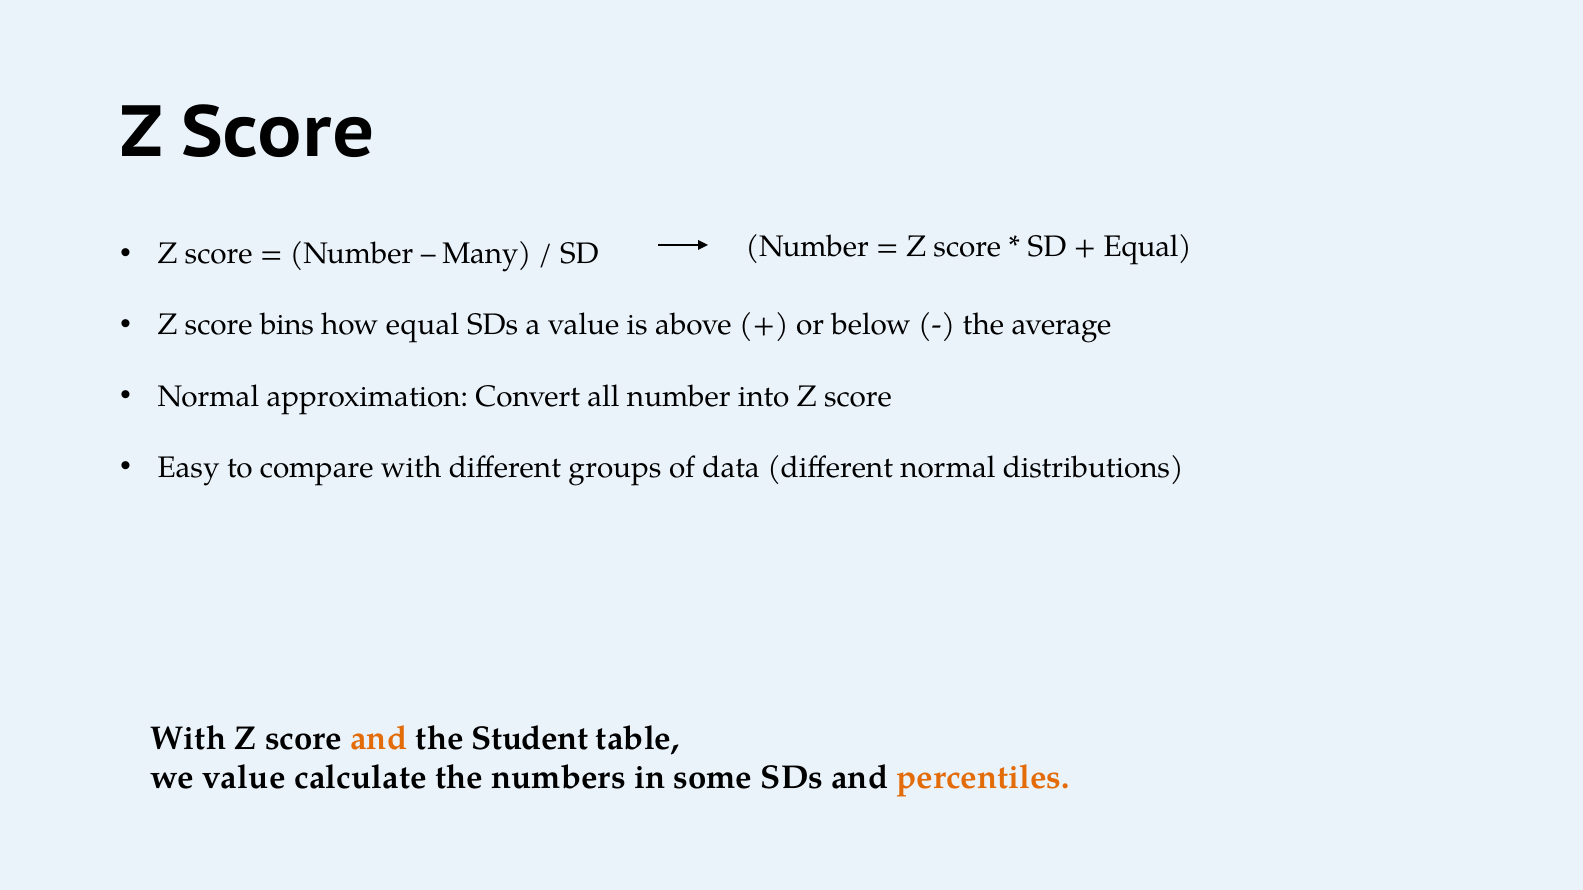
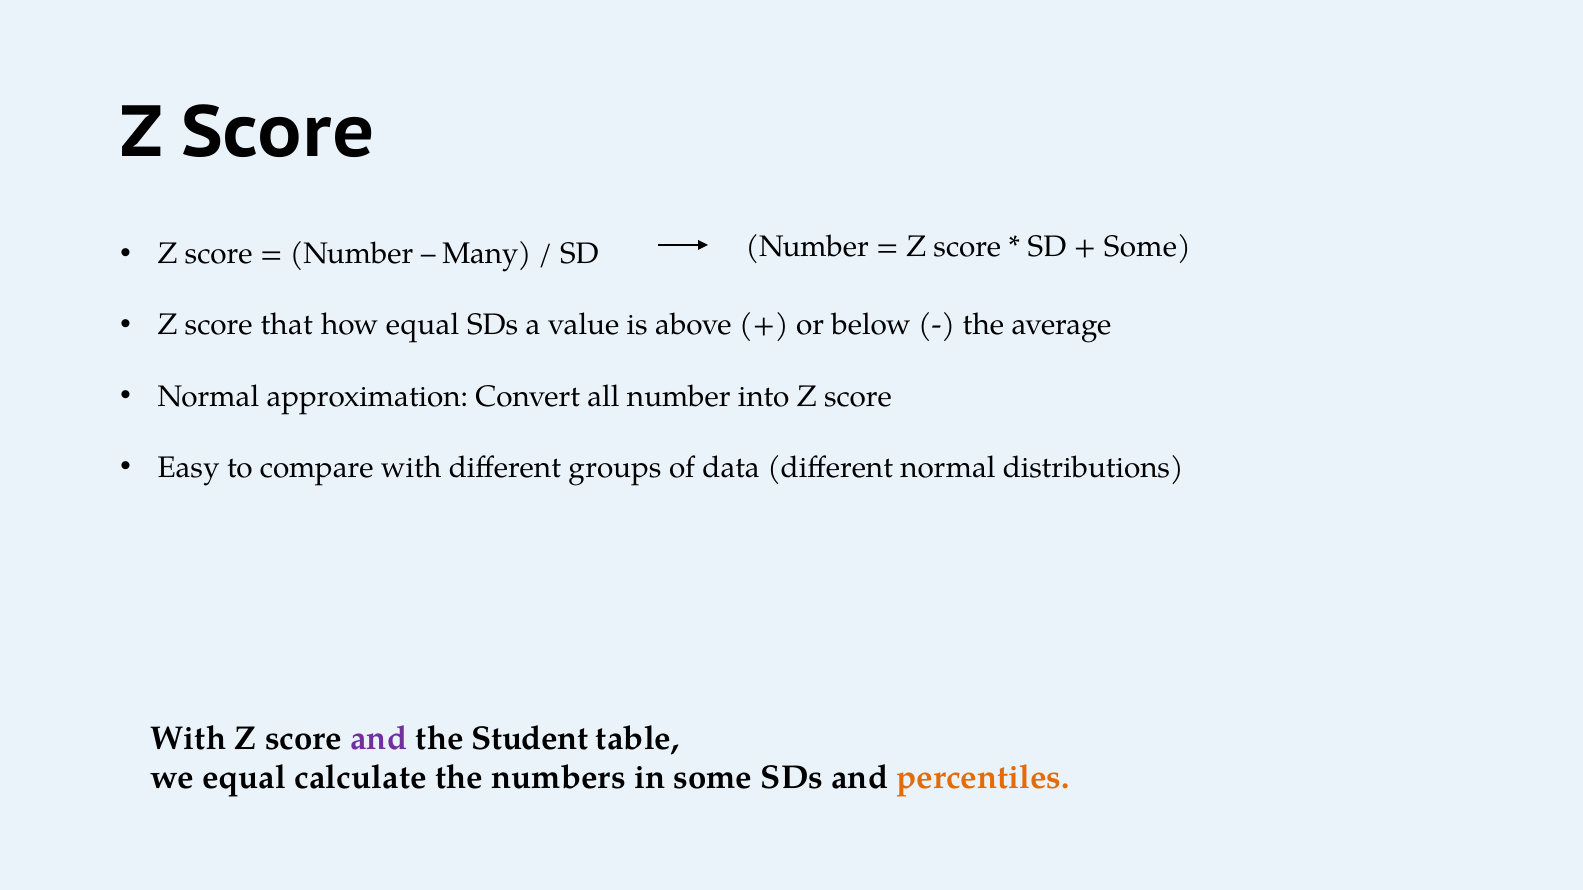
Equal at (1148, 247): Equal -> Some
bins: bins -> that
and at (379, 739) colour: orange -> purple
we value: value -> equal
